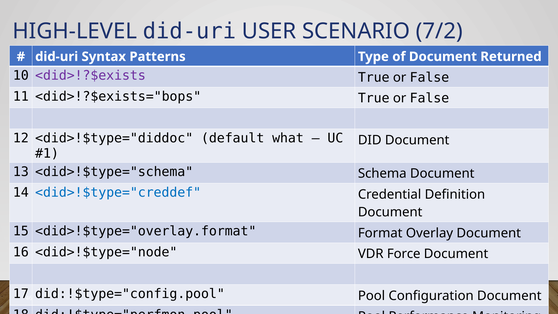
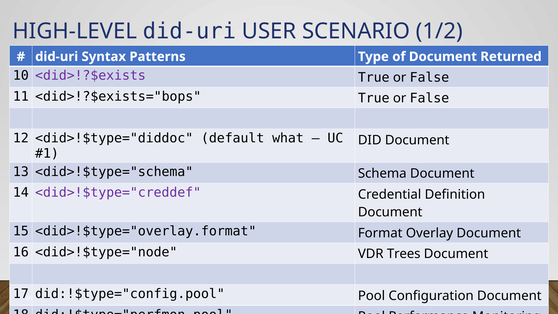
7/2: 7/2 -> 1/2
<did>!$type="creddef colour: blue -> purple
Force: Force -> Trees
